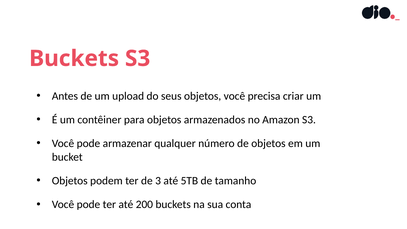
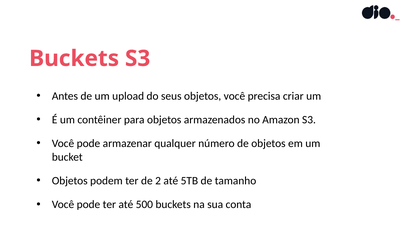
3: 3 -> 2
200: 200 -> 500
